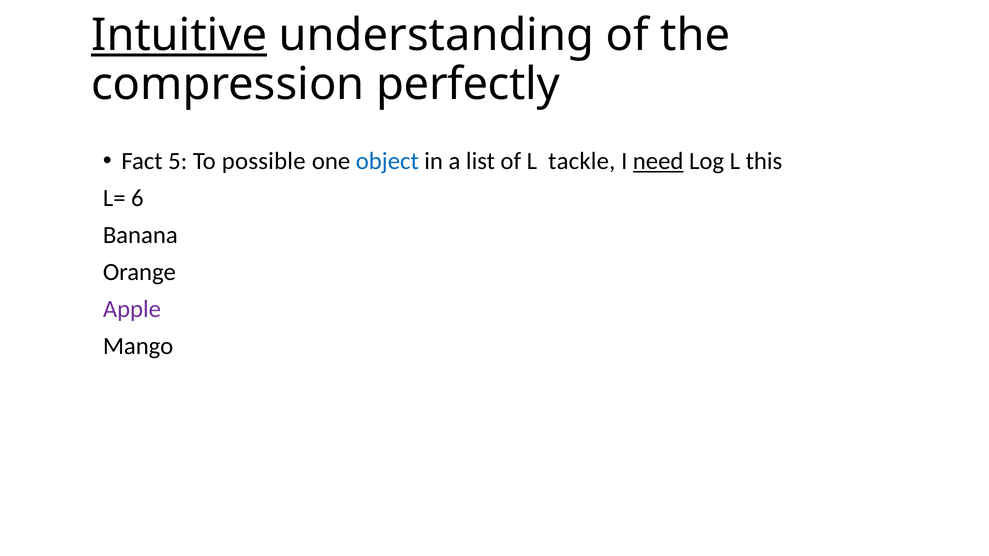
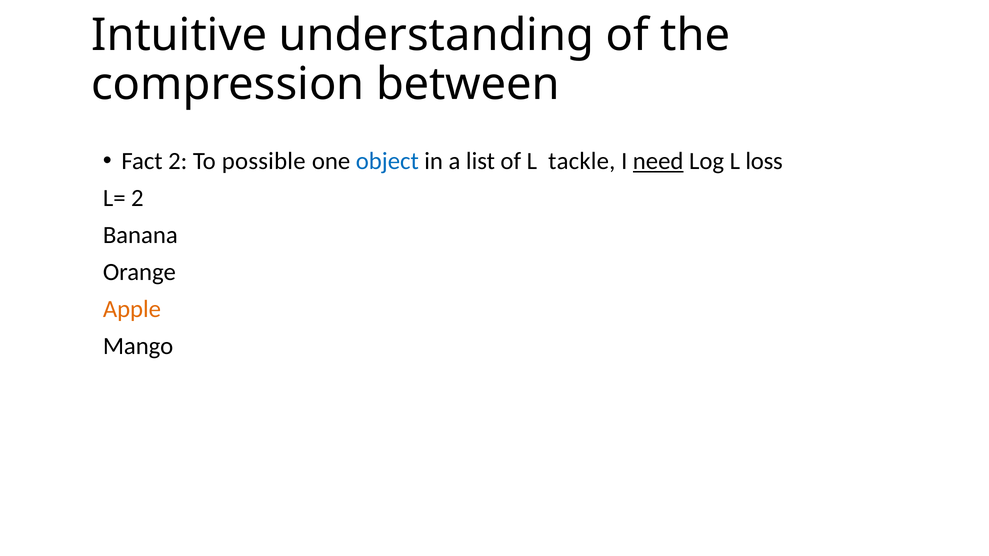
Intuitive underline: present -> none
perfectly: perfectly -> between
Fact 5: 5 -> 2
this: this -> loss
L= 6: 6 -> 2
Apple colour: purple -> orange
